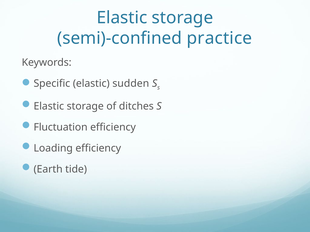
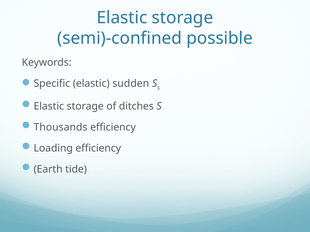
practice: practice -> possible
Fluctuation: Fluctuation -> Thousands
